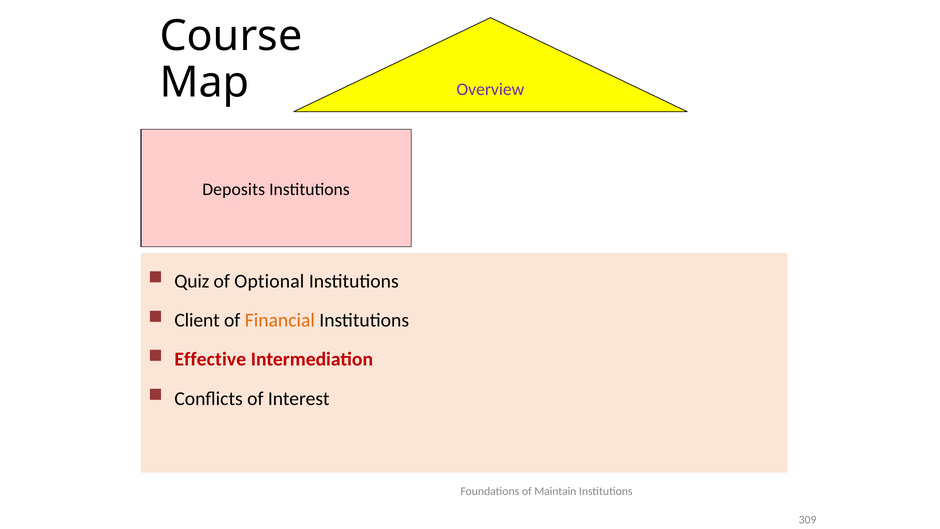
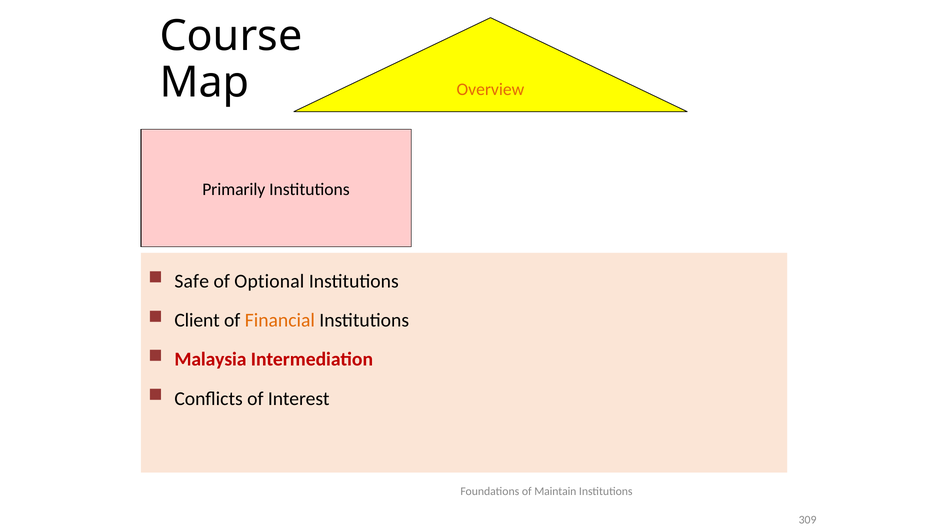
Overview colour: purple -> orange
Deposits: Deposits -> Primarily
Quiz: Quiz -> Safe
Effective: Effective -> Malaysia
